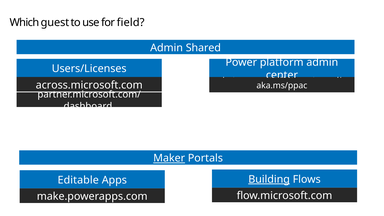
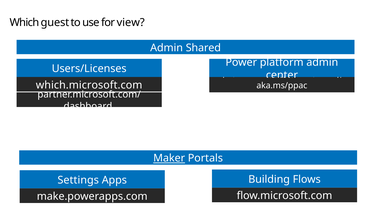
field: field -> view
across.microsoft.com: across.microsoft.com -> which.microsoft.com
Building underline: present -> none
Editable: Editable -> Settings
